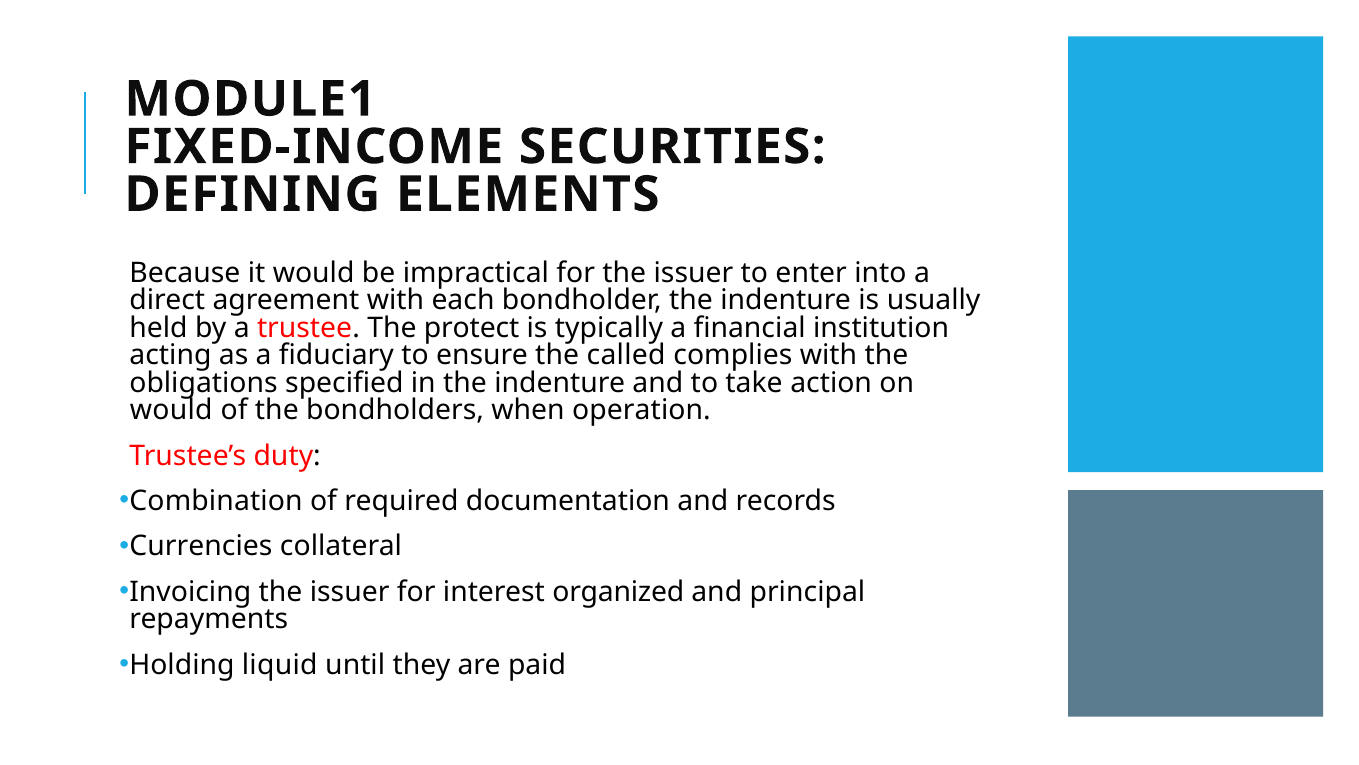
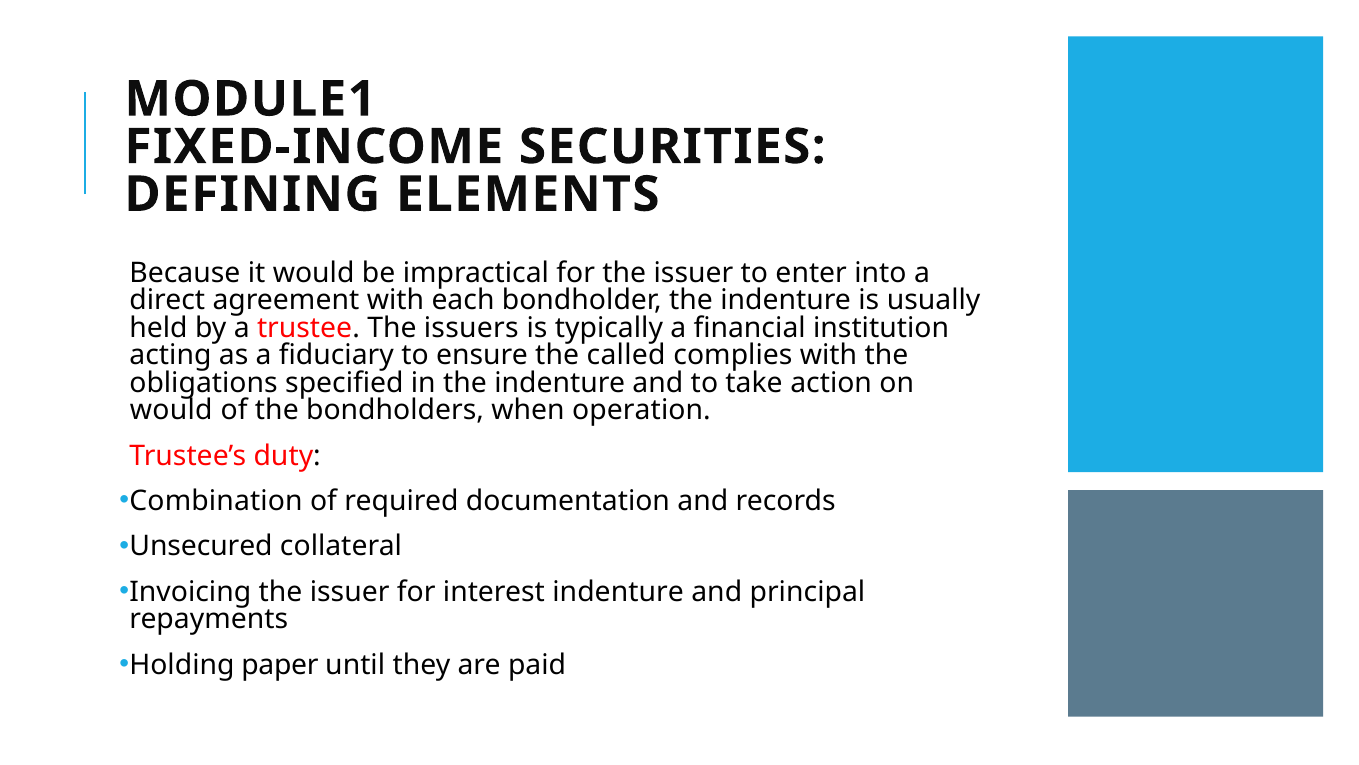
protect: protect -> issuers
Currencies: Currencies -> Unsecured
interest organized: organized -> indenture
liquid: liquid -> paper
